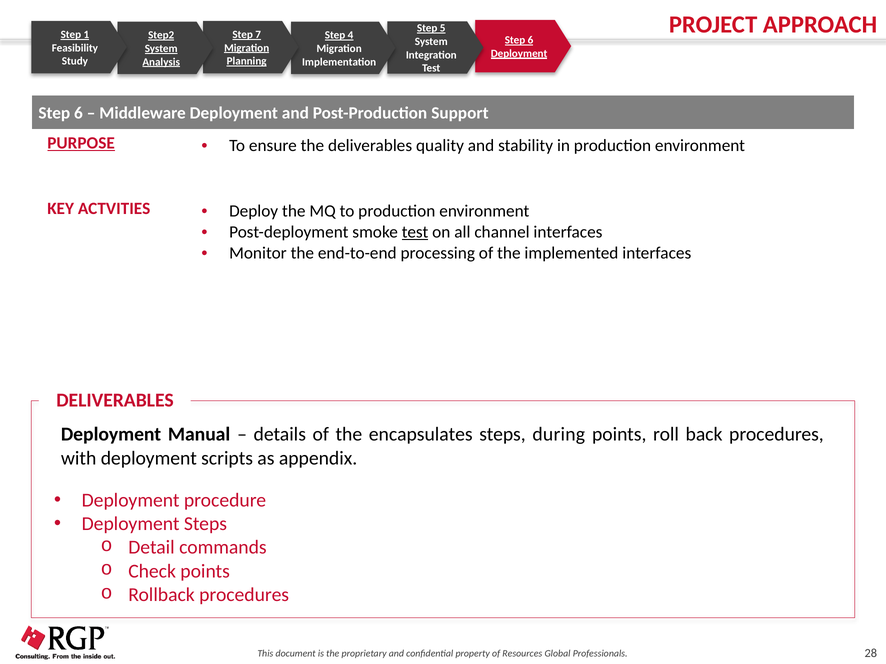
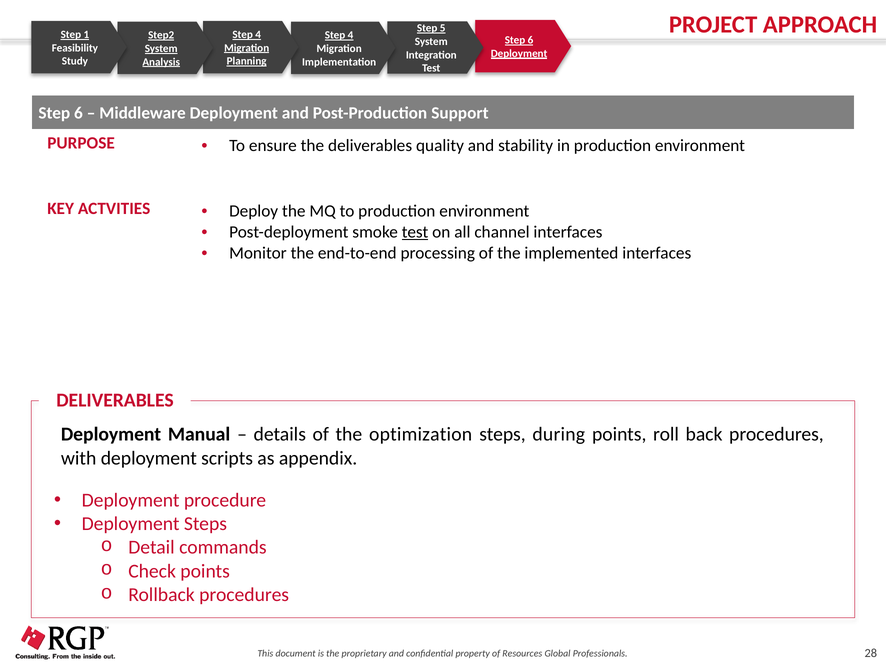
7 at (258, 35): 7 -> 4
PURPOSE underline: present -> none
encapsulates: encapsulates -> optimization
